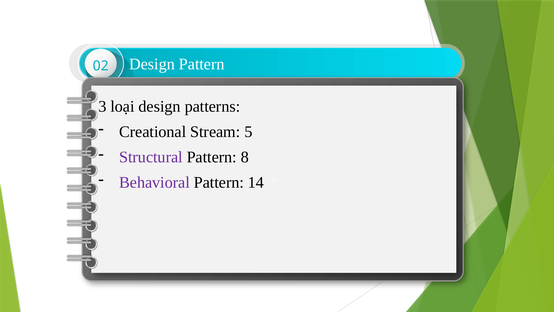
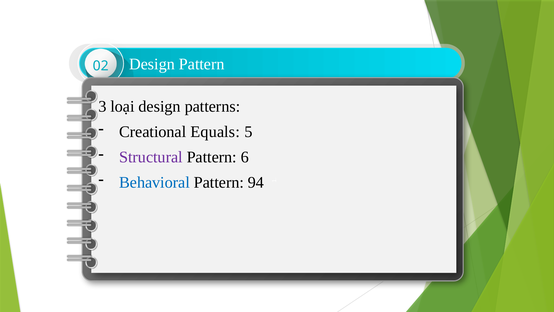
Stream: Stream -> Equals
8: 8 -> 6
Behavioral colour: purple -> blue
14: 14 -> 94
